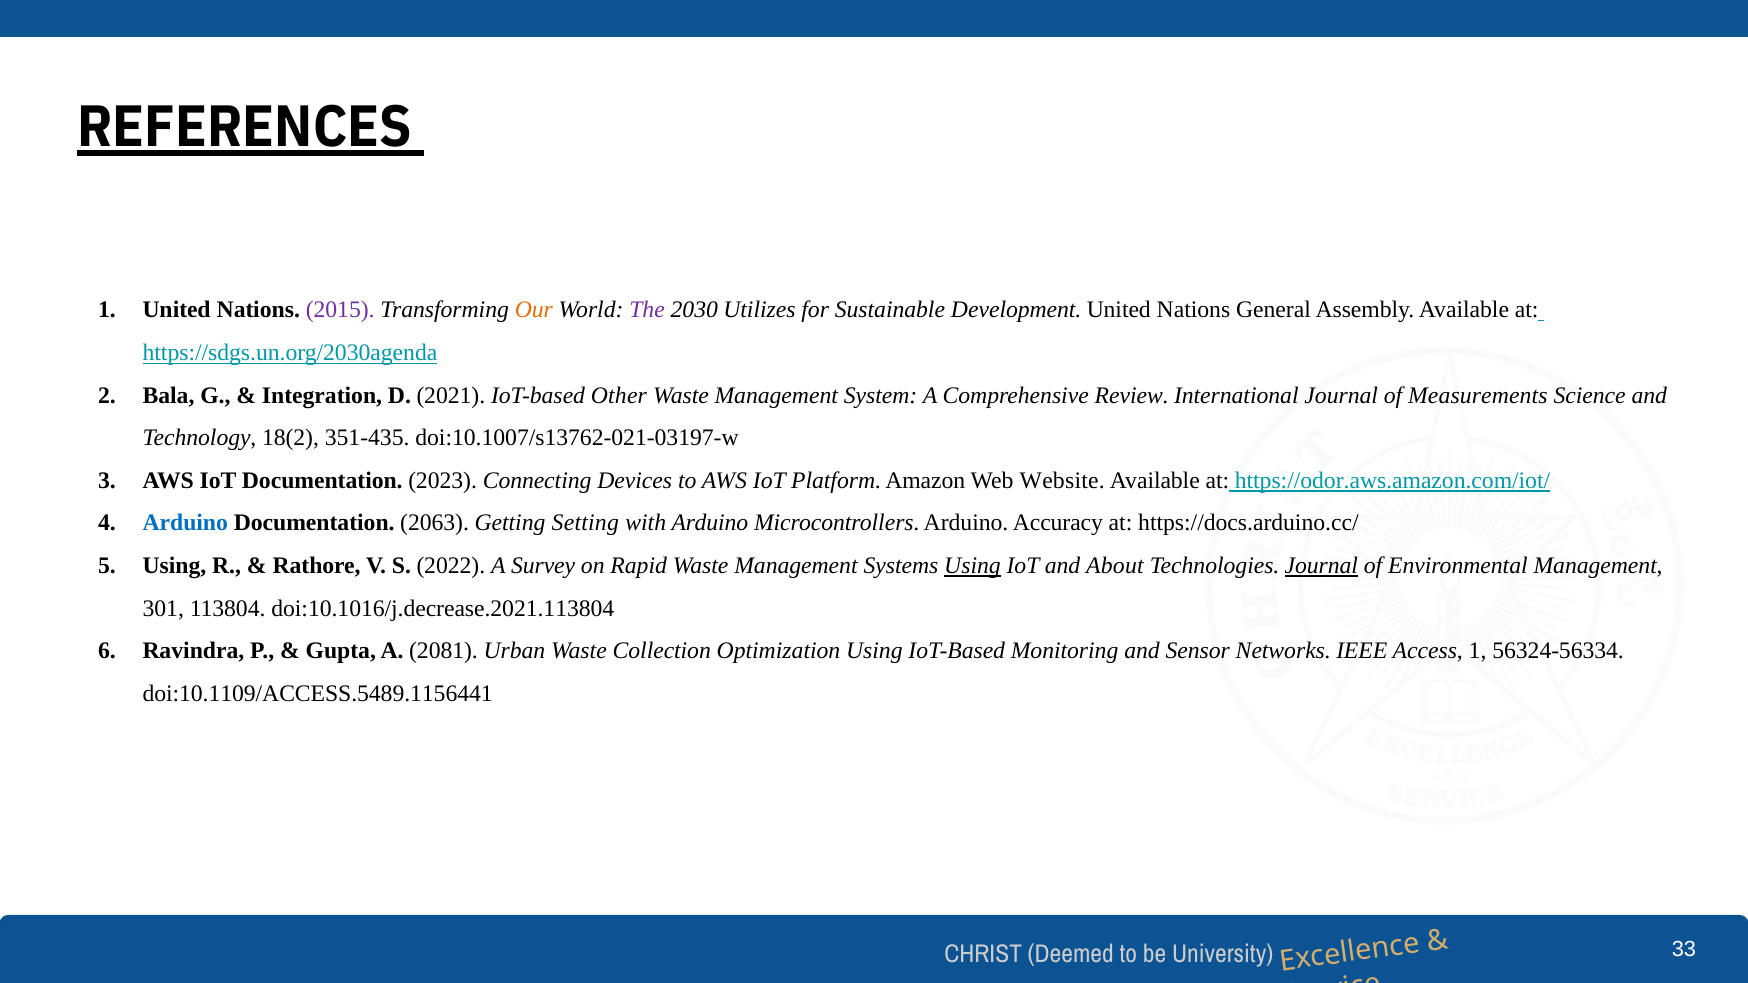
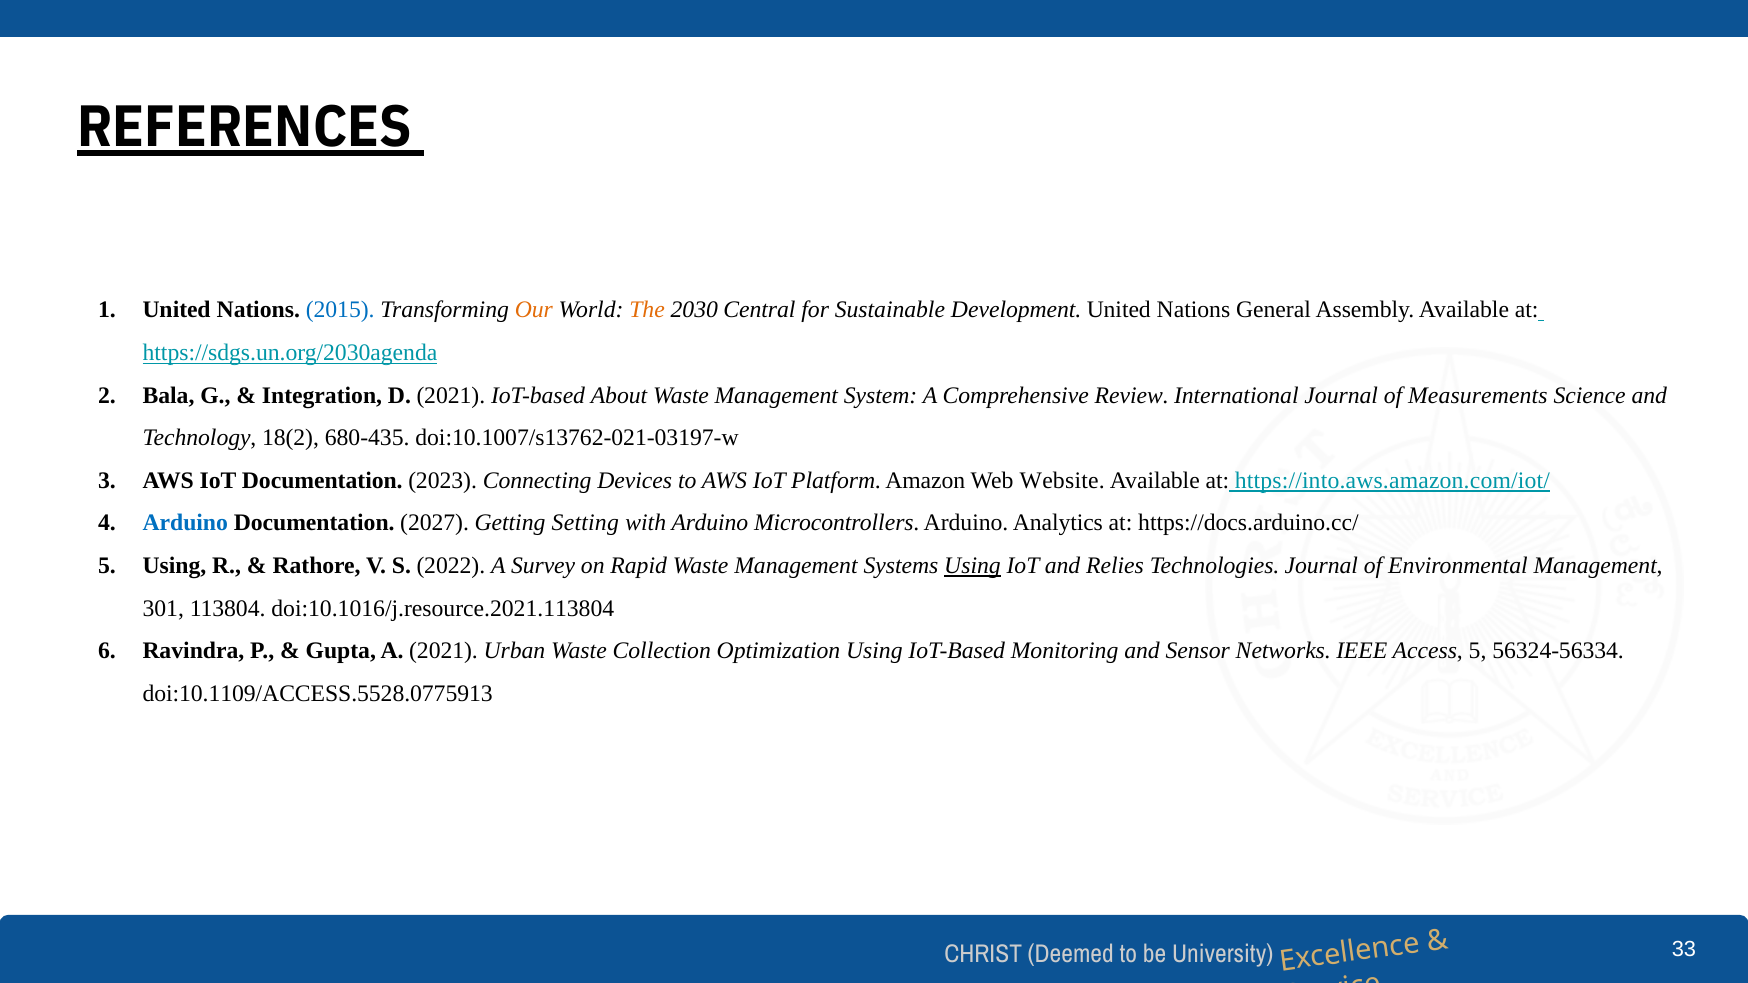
2015 colour: purple -> blue
The colour: purple -> orange
Utilizes: Utilizes -> Central
Other: Other -> About
351-435: 351-435 -> 680-435
https://odor.aws.amazon.com/iot/: https://odor.aws.amazon.com/iot/ -> https://into.aws.amazon.com/iot/
2063: 2063 -> 2027
Accuracy: Accuracy -> Analytics
About: About -> Relies
Journal at (1321, 566) underline: present -> none
doi:10.1016/j.decrease.2021.113804: doi:10.1016/j.decrease.2021.113804 -> doi:10.1016/j.resource.2021.113804
A 2081: 2081 -> 2021
Access 1: 1 -> 5
doi:10.1109/ACCESS.5489.1156441: doi:10.1109/ACCESS.5489.1156441 -> doi:10.1109/ACCESS.5528.0775913
